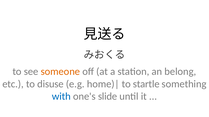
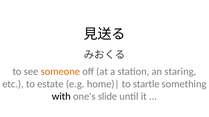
belong: belong -> staring
disuse: disuse -> estate
with colour: blue -> black
